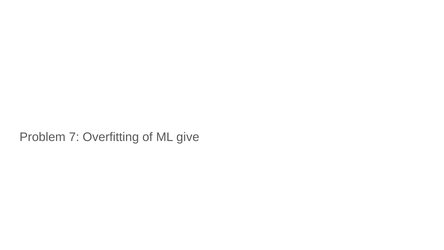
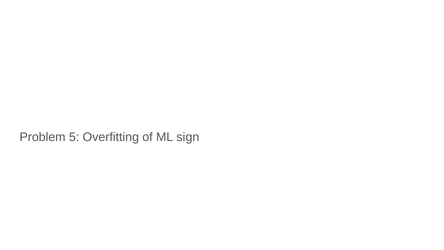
7: 7 -> 5
give: give -> sign
